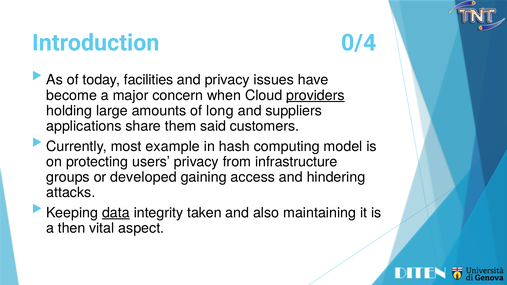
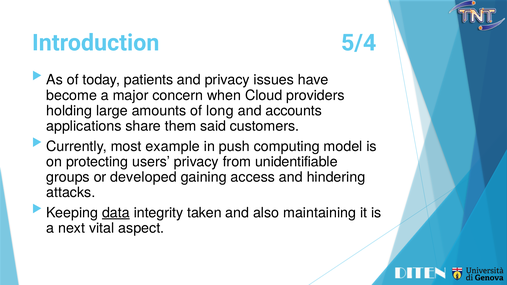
0/4: 0/4 -> 5/4
facilities: facilities -> patients
providers underline: present -> none
suppliers: suppliers -> accounts
hash: hash -> push
infrastructure: infrastructure -> unidentifiable
then: then -> next
